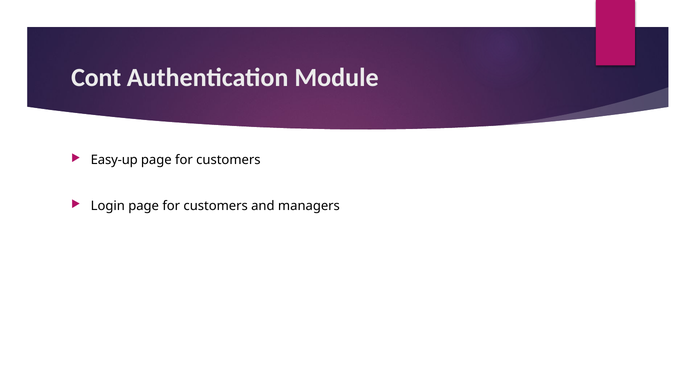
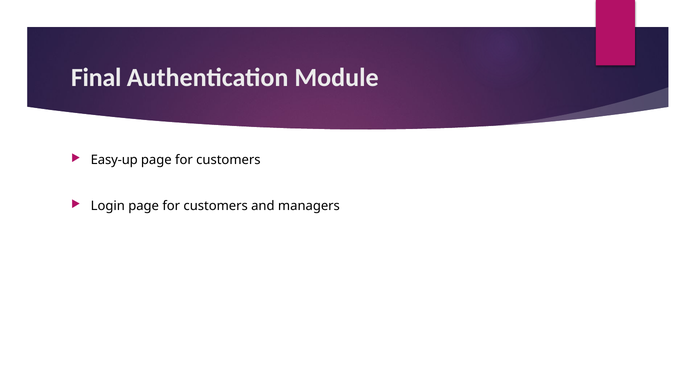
Cont: Cont -> Final
